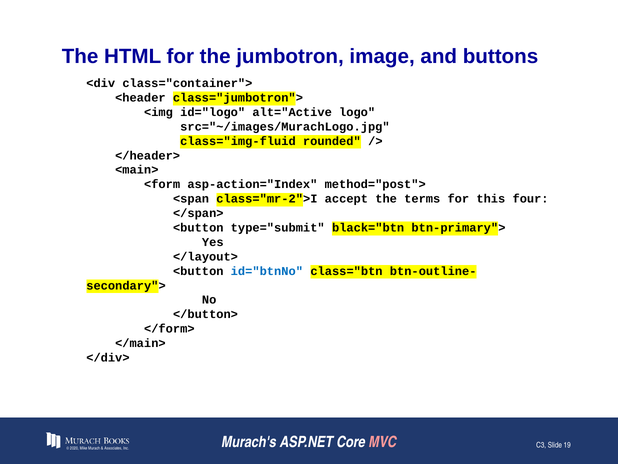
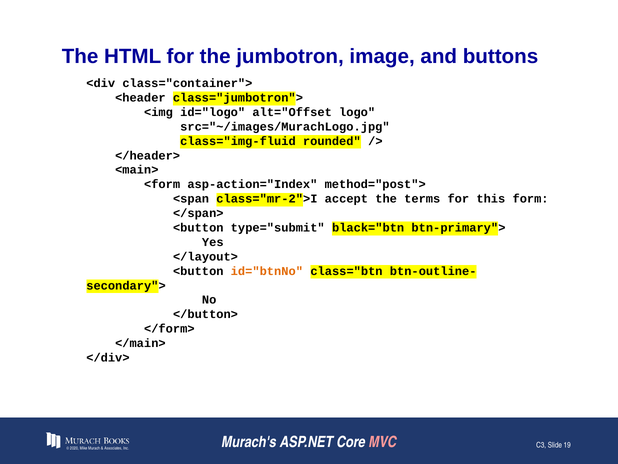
alt="Active: alt="Active -> alt="Offset
four: four -> form
id="btnNo colour: blue -> orange
